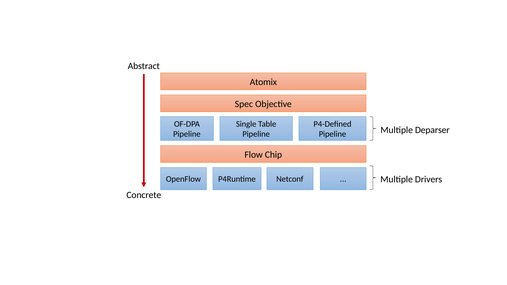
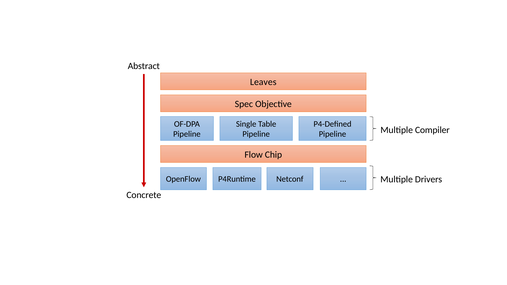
Atomix: Atomix -> Leaves
Deparser: Deparser -> Compiler
